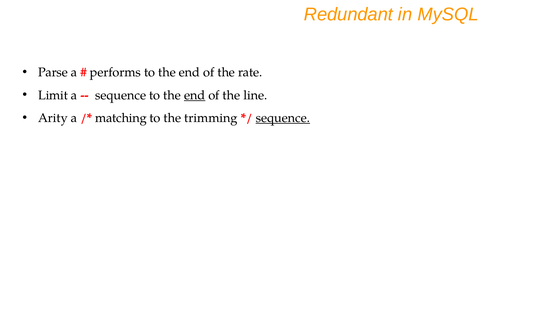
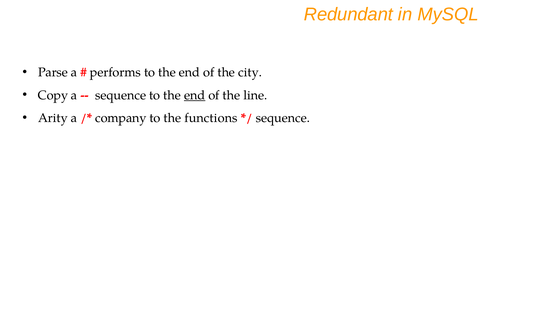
rate: rate -> city
Limit: Limit -> Copy
matching: matching -> company
trimming: trimming -> functions
sequence at (283, 118) underline: present -> none
